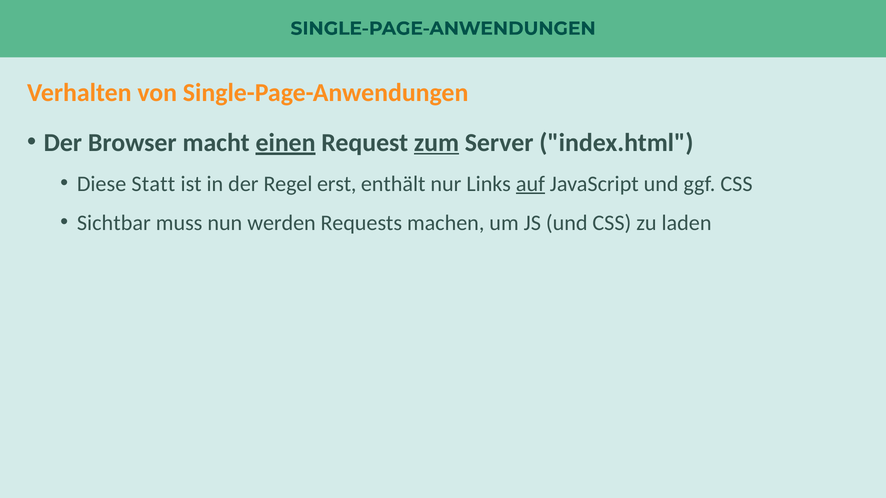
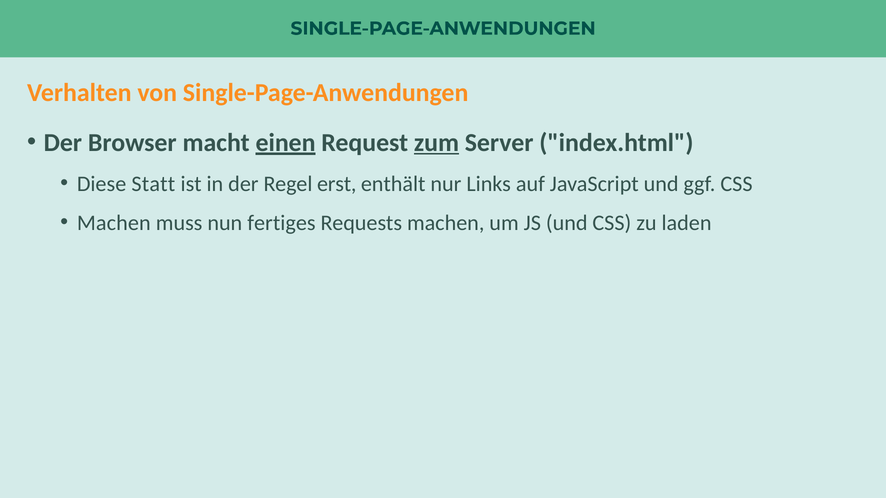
auf underline: present -> none
Sichtbar at (114, 223): Sichtbar -> Machen
werden: werden -> fertiges
